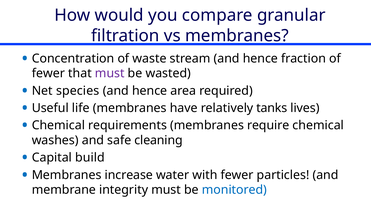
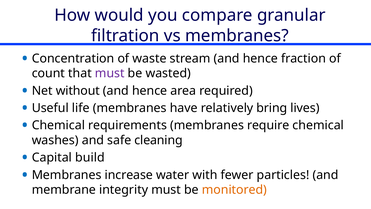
fewer at (48, 73): fewer -> count
species: species -> without
tanks: tanks -> bring
monitored colour: blue -> orange
